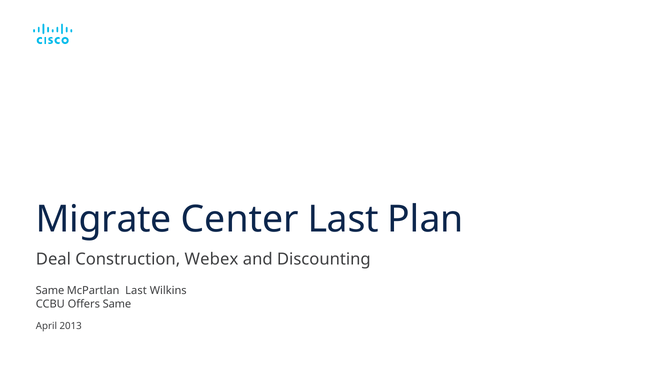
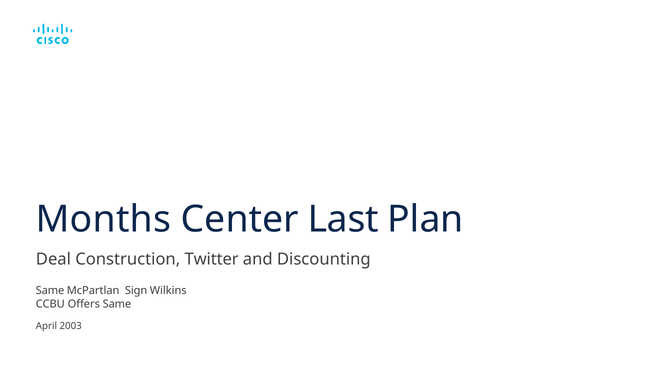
Migrate: Migrate -> Months
Webex: Webex -> Twitter
McPartlan Last: Last -> Sign
2013: 2013 -> 2003
